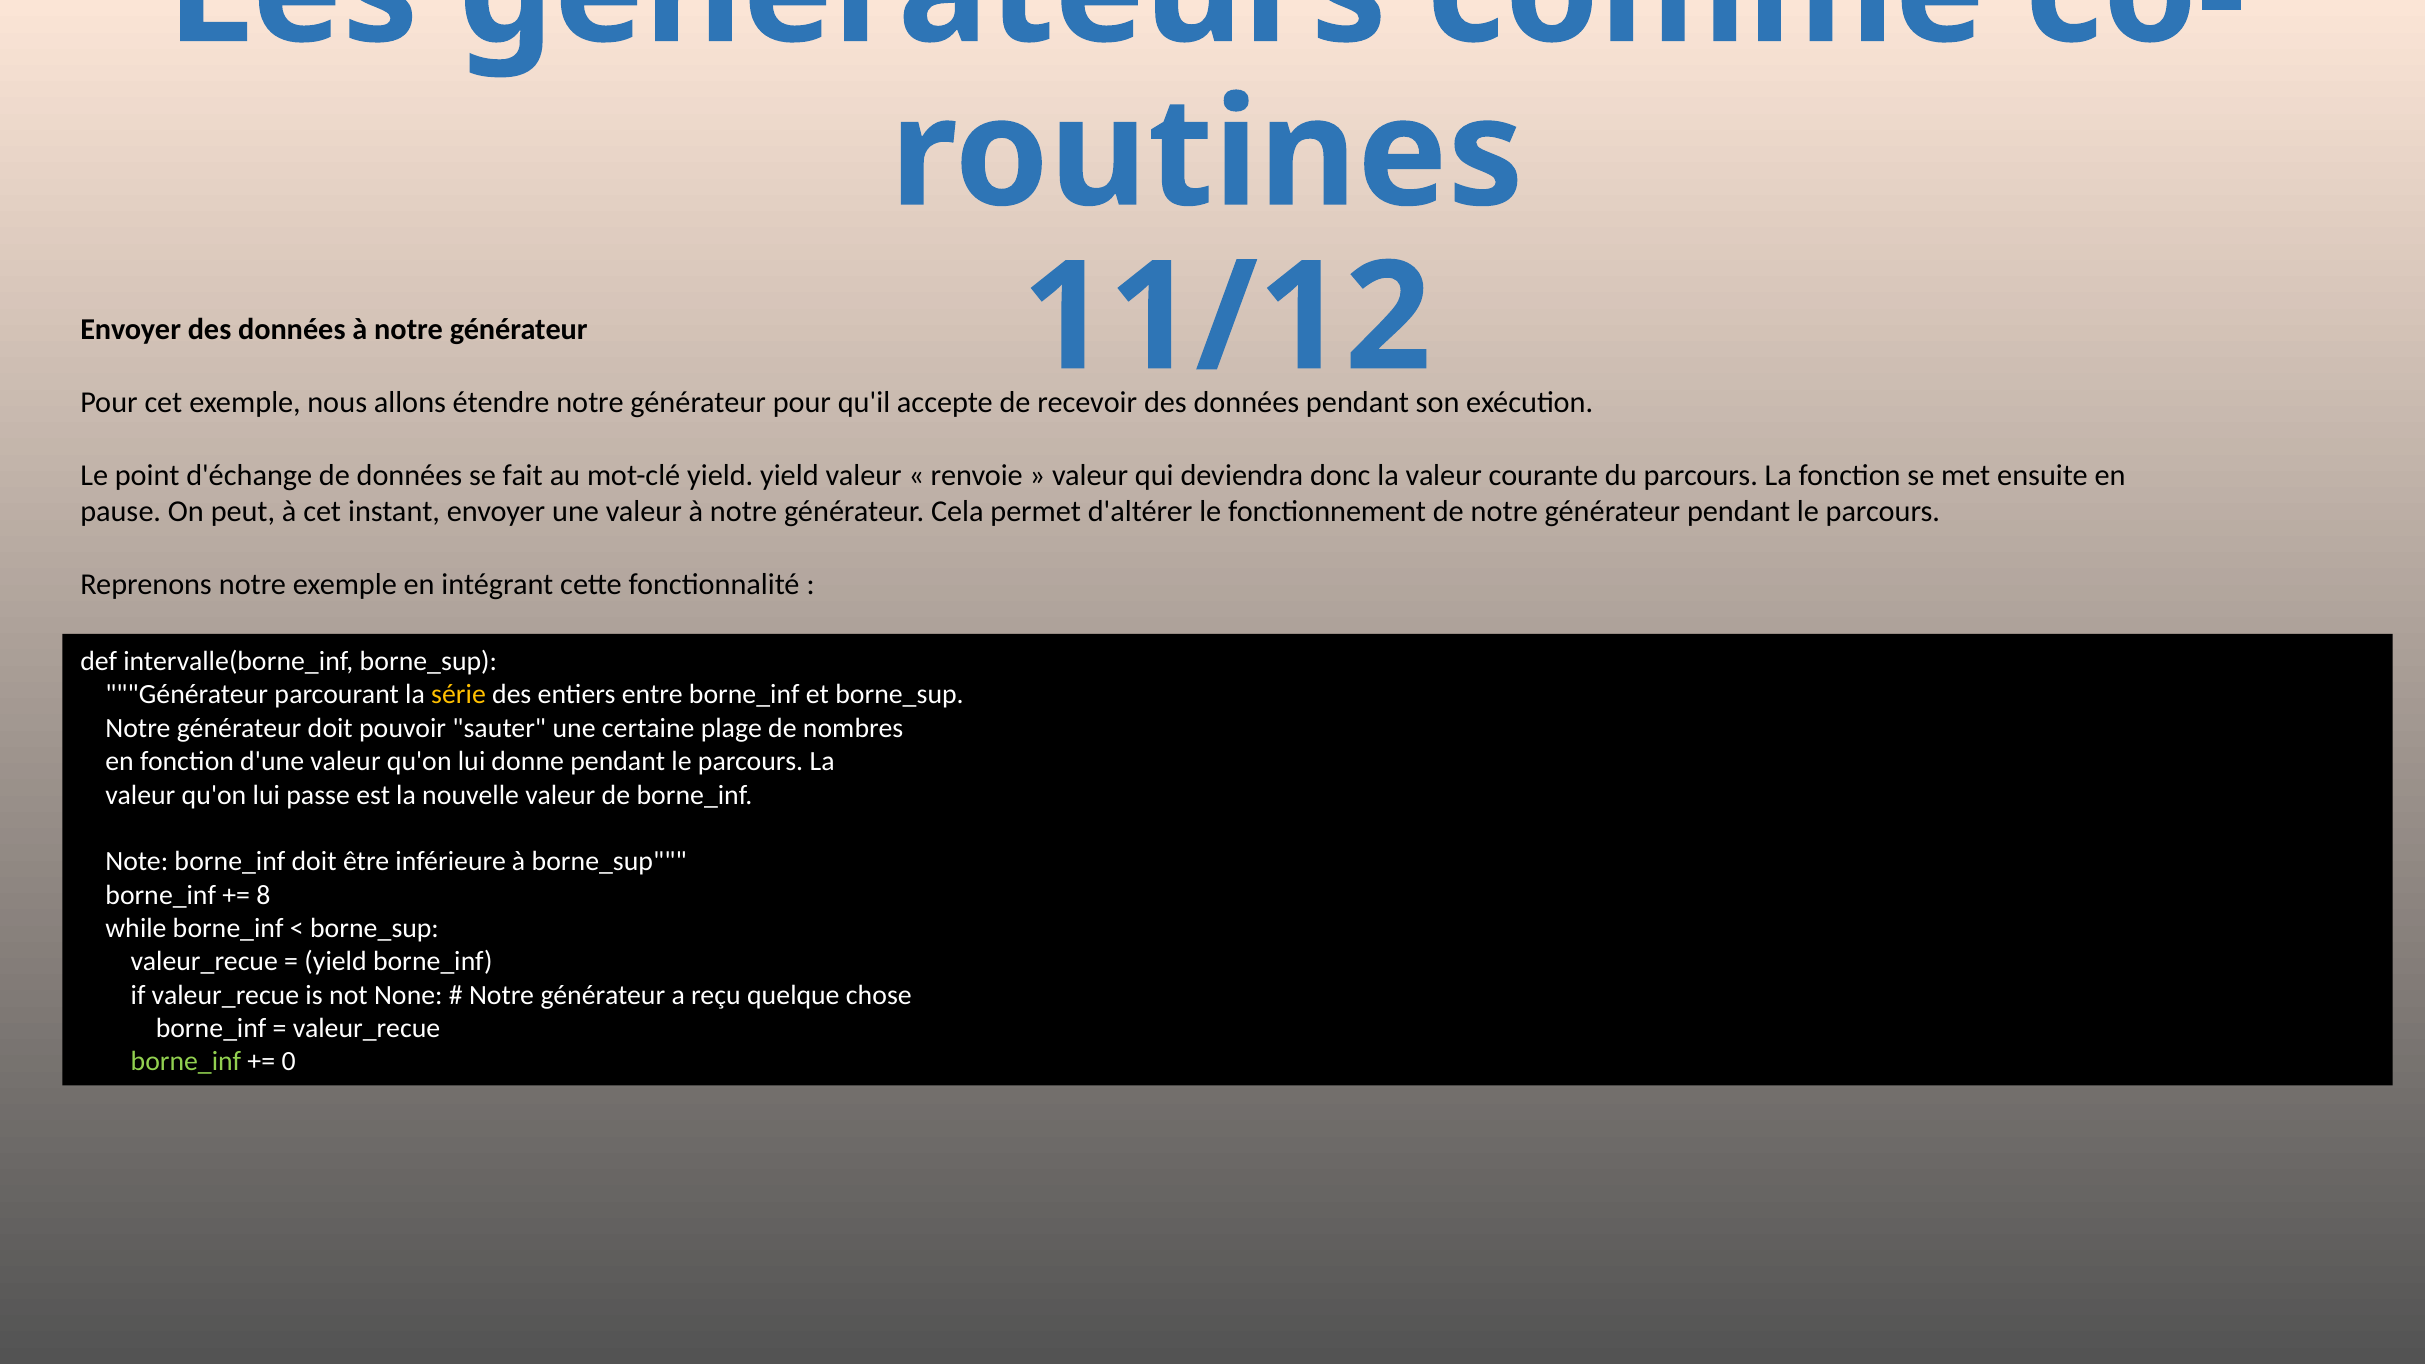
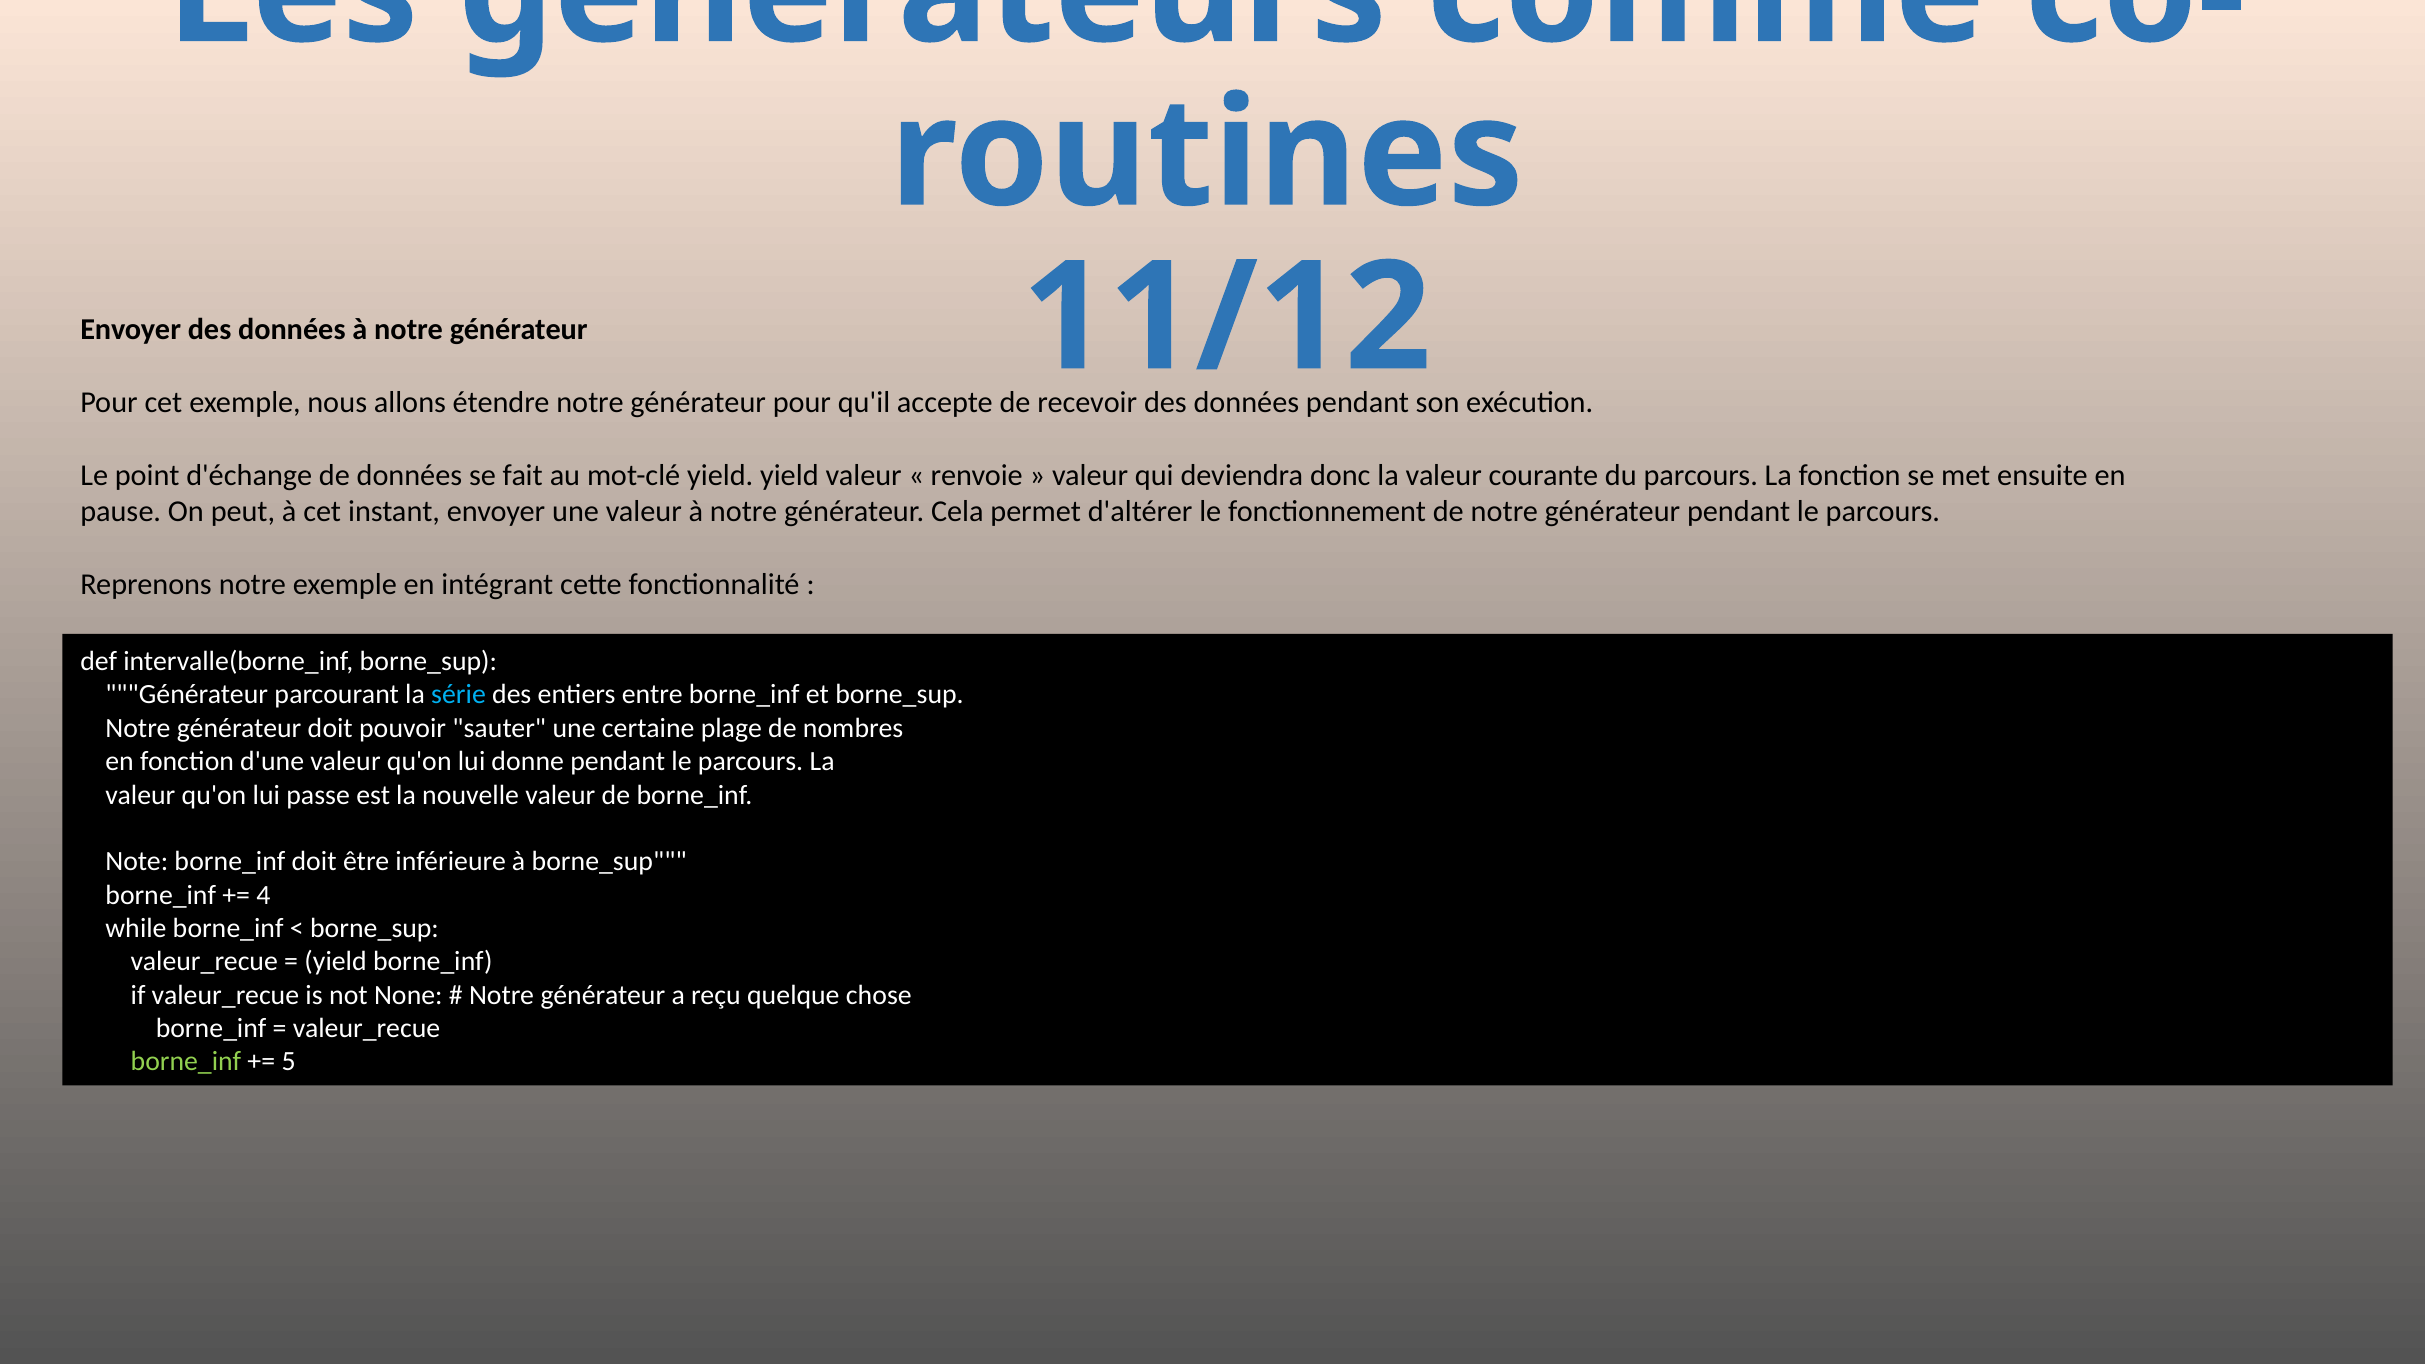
série colour: yellow -> light blue
8: 8 -> 4
0: 0 -> 5
